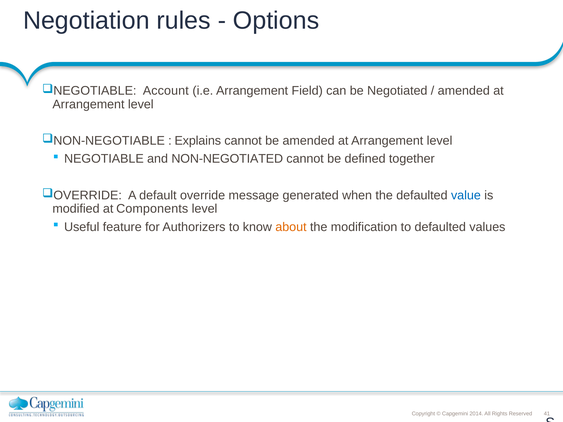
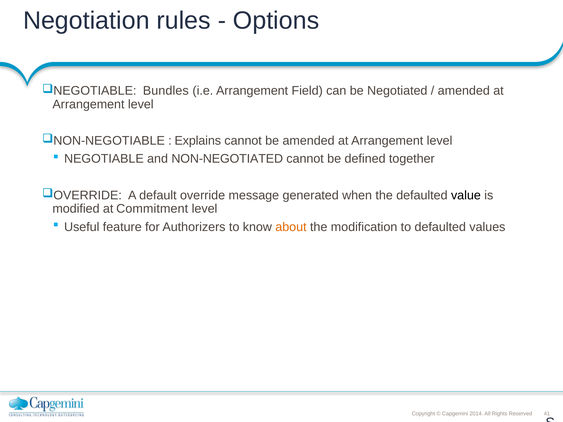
Account: Account -> Bundles
value colour: blue -> black
Components: Components -> Commitment
